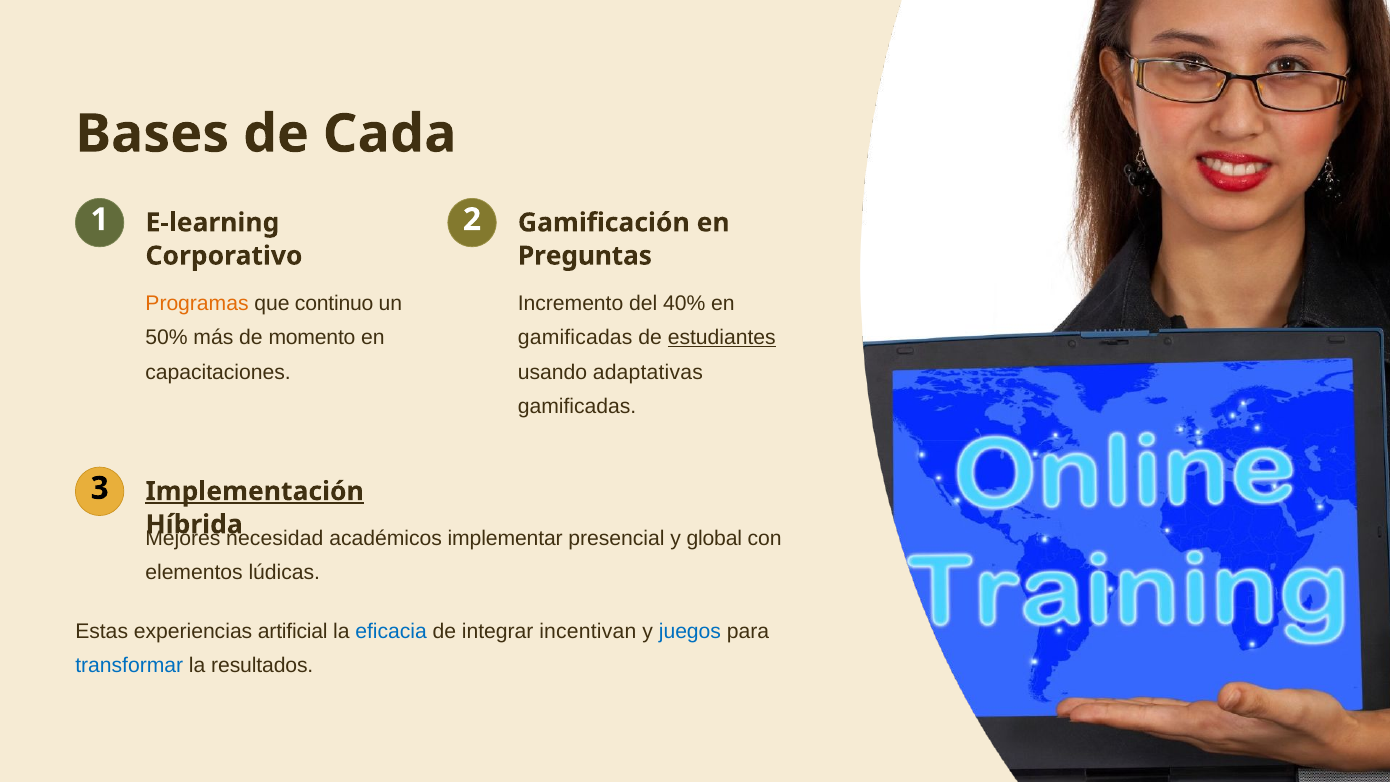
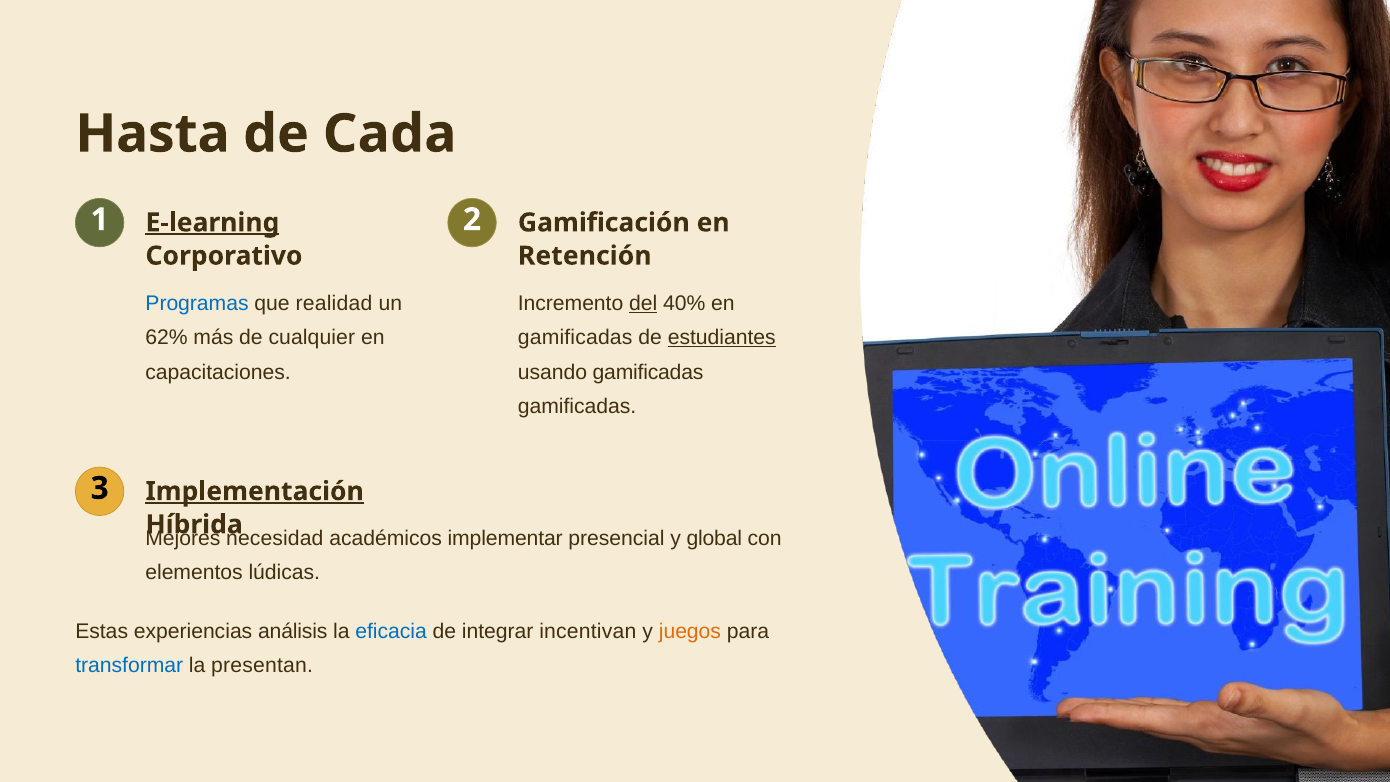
Bases: Bases -> Hasta
E-learning underline: none -> present
Preguntas: Preguntas -> Retención
Programas colour: orange -> blue
continuo: continuo -> realidad
del underline: none -> present
50%: 50% -> 62%
momento: momento -> cualquier
usando adaptativas: adaptativas -> gamificadas
artificial: artificial -> análisis
juegos colour: blue -> orange
resultados: resultados -> presentan
